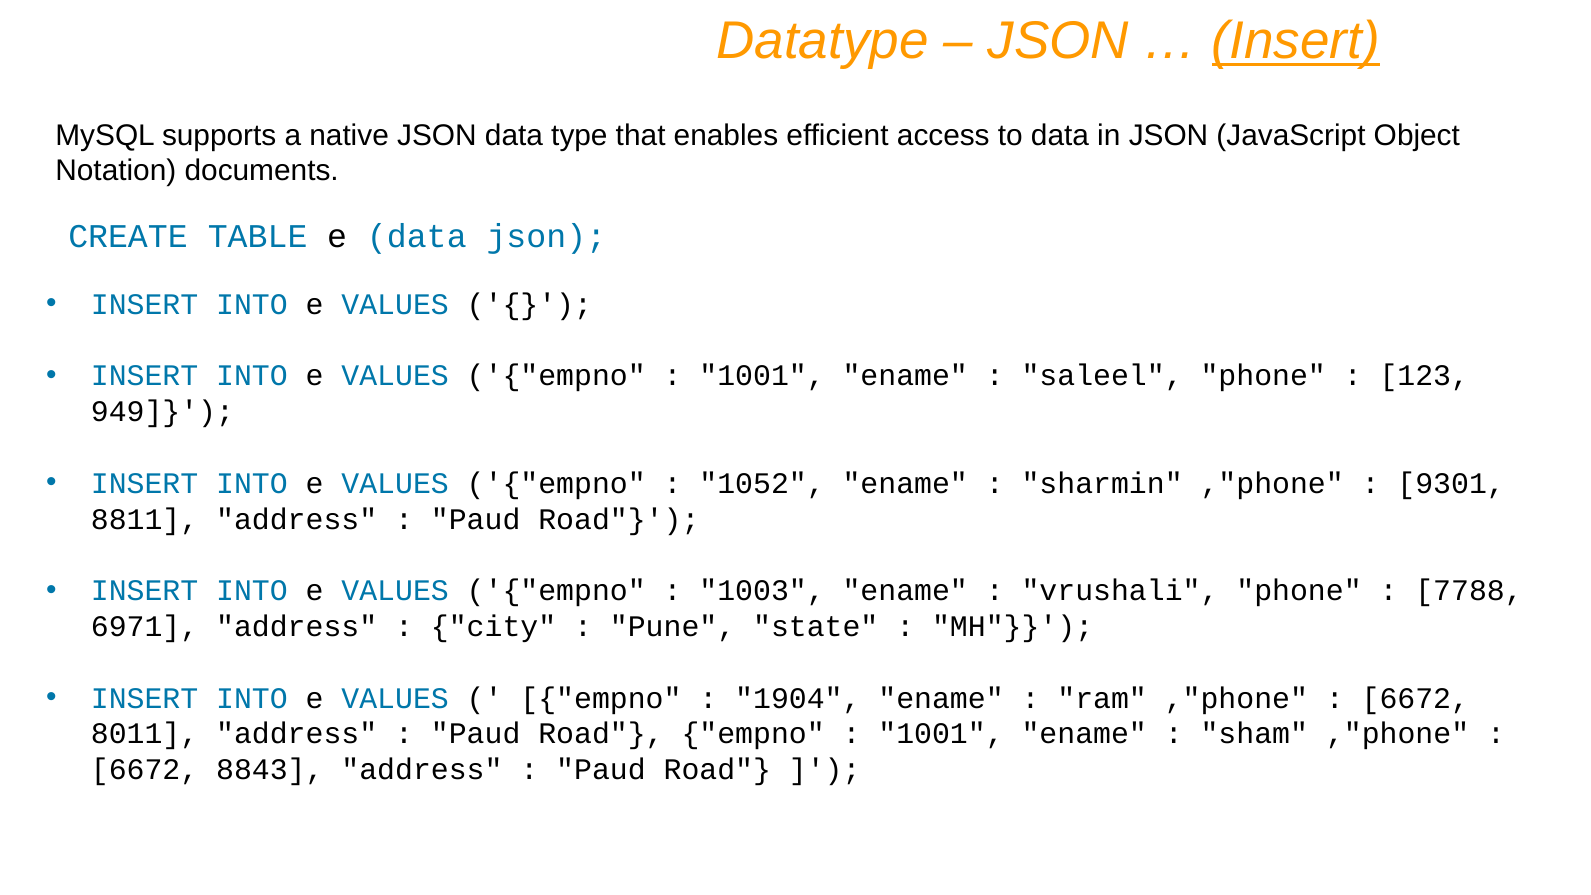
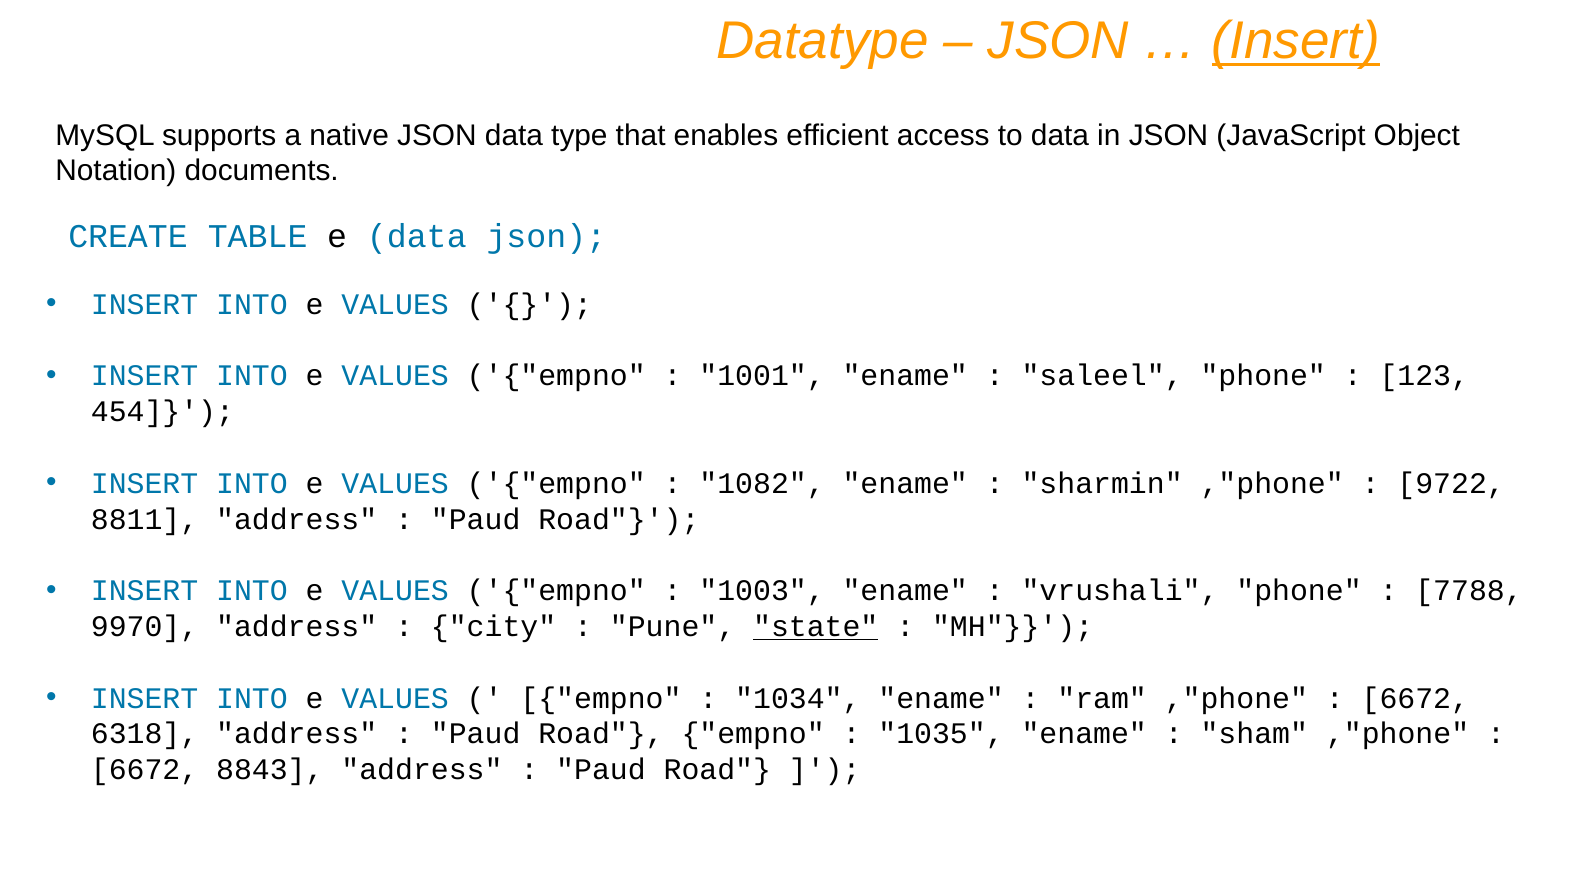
949: 949 -> 454
1052: 1052 -> 1082
9301: 9301 -> 9722
6971: 6971 -> 9970
state underline: none -> present
1904: 1904 -> 1034
8011: 8011 -> 6318
1001 at (941, 734): 1001 -> 1035
